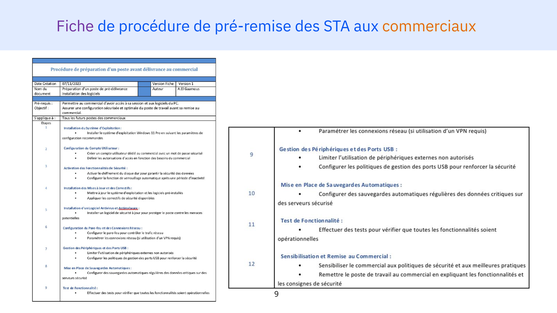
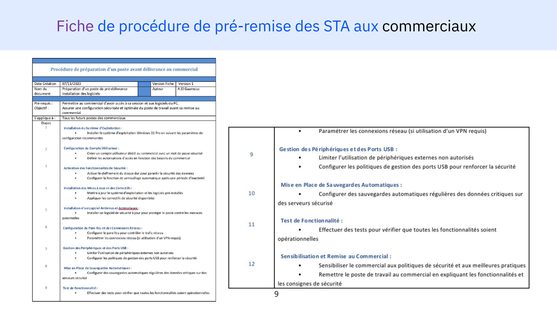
commerciaux colour: orange -> black
